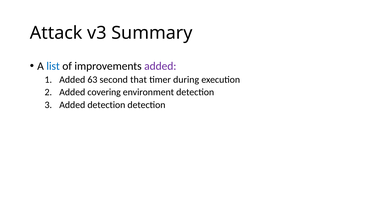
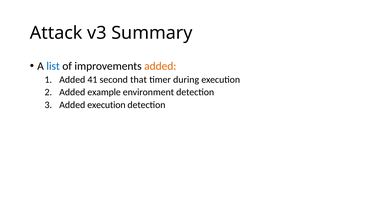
added at (160, 66) colour: purple -> orange
63: 63 -> 41
covering: covering -> example
Added detection: detection -> execution
